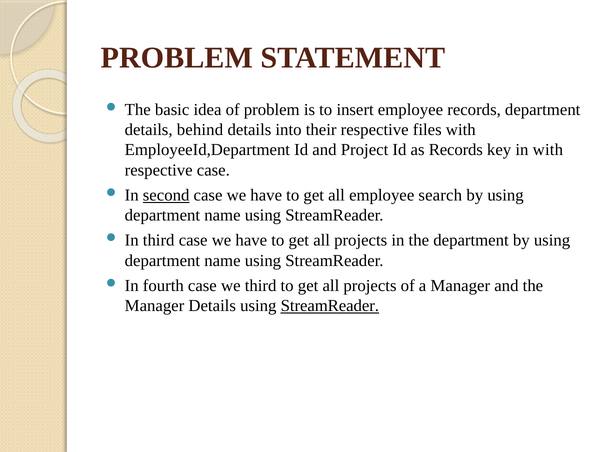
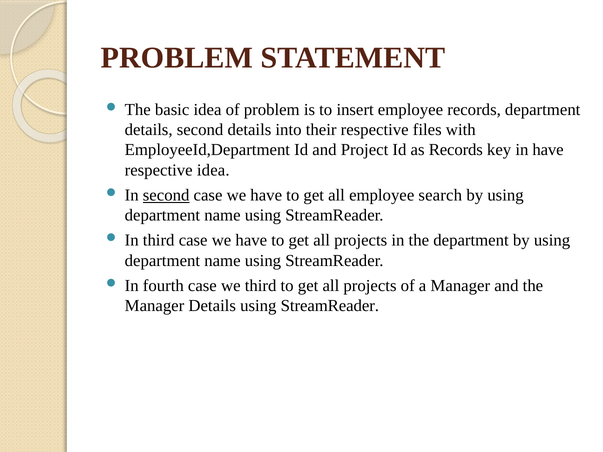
details behind: behind -> second
in with: with -> have
respective case: case -> idea
StreamReader at (330, 306) underline: present -> none
